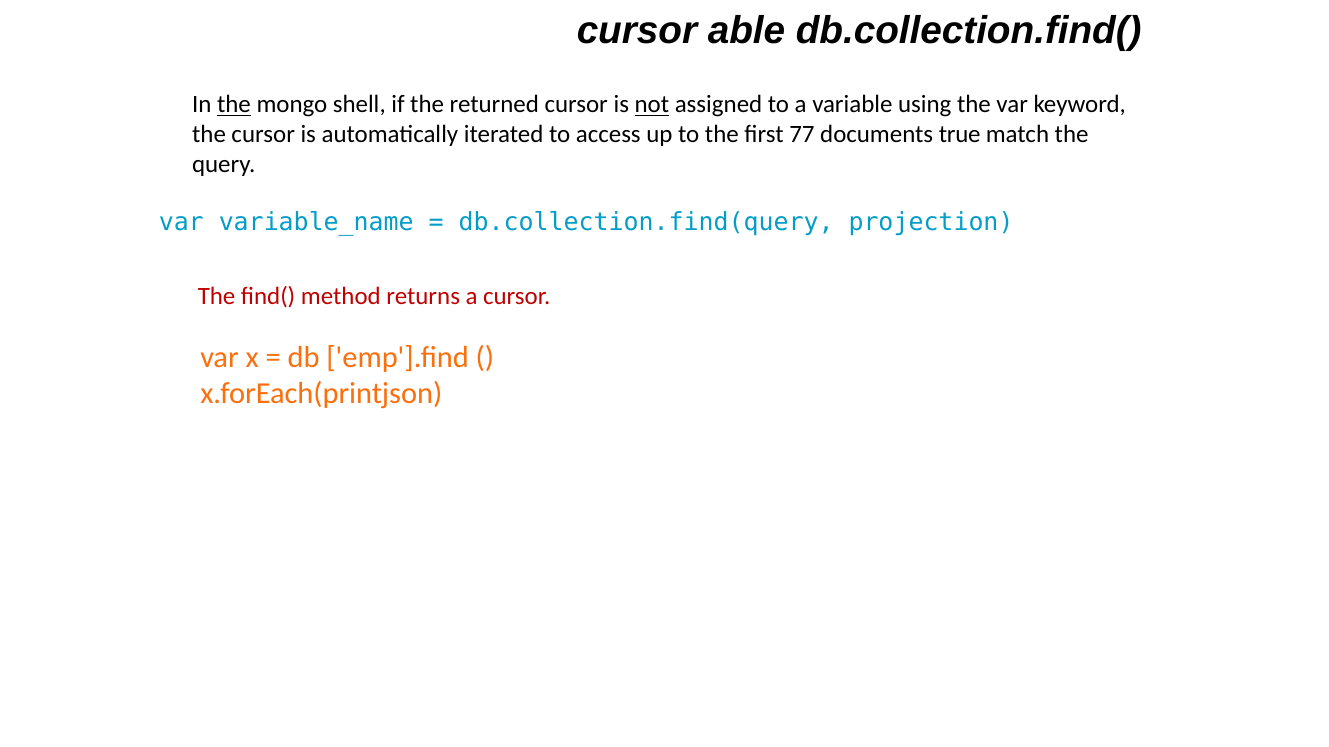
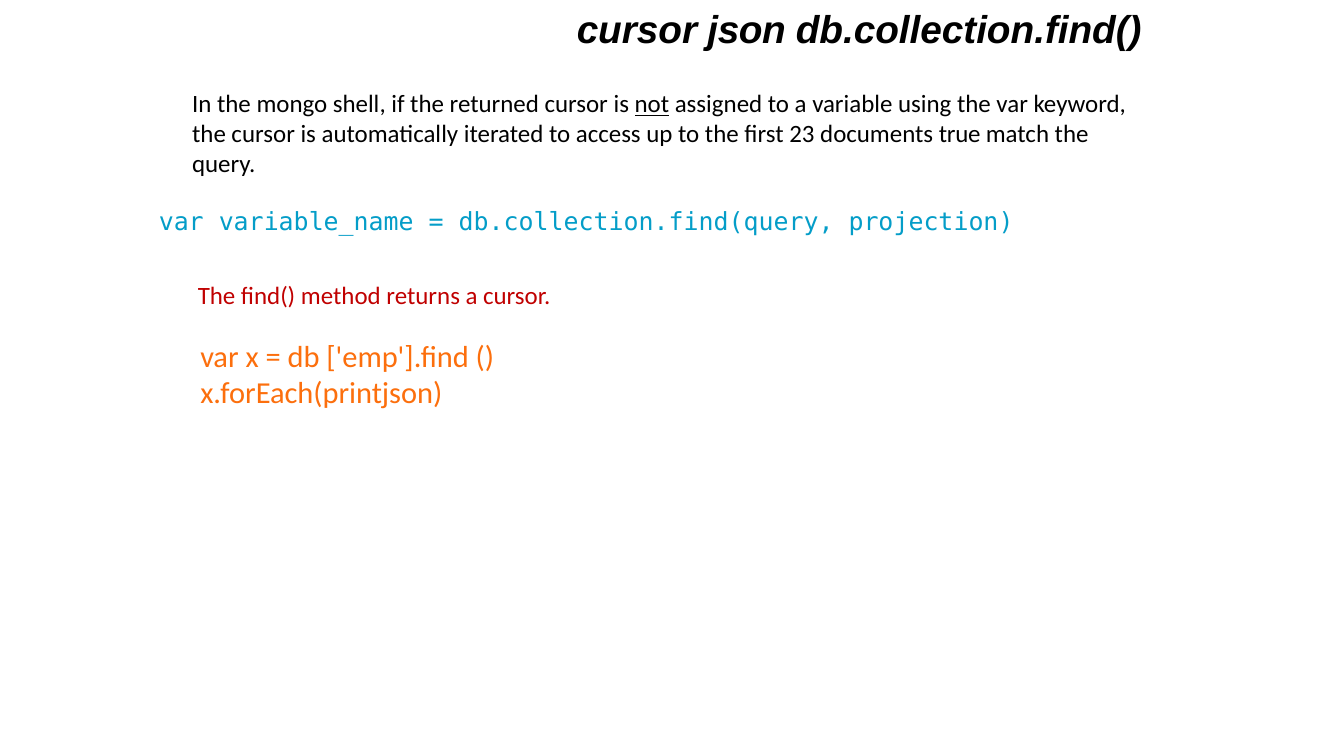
able: able -> json
the at (234, 105) underline: present -> none
77: 77 -> 23
